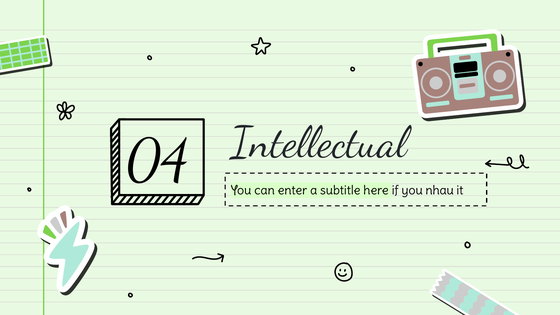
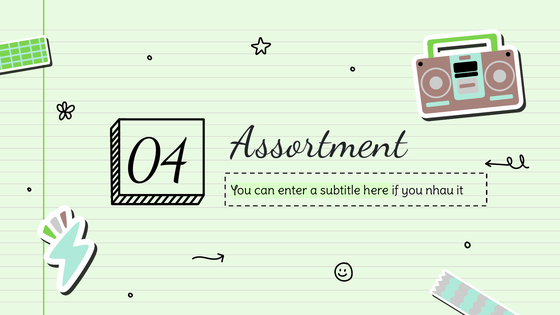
Intellectual: Intellectual -> Assortment
